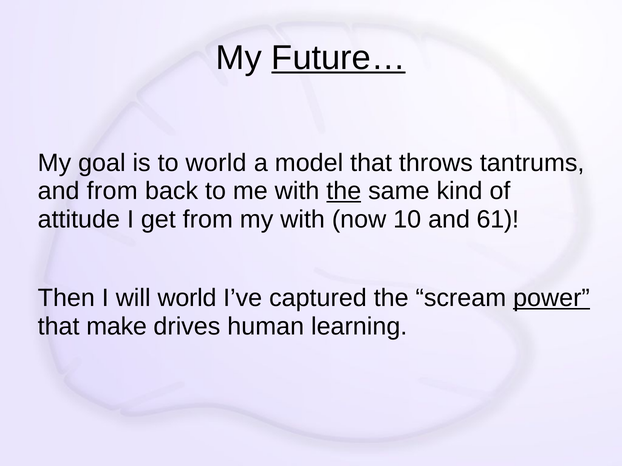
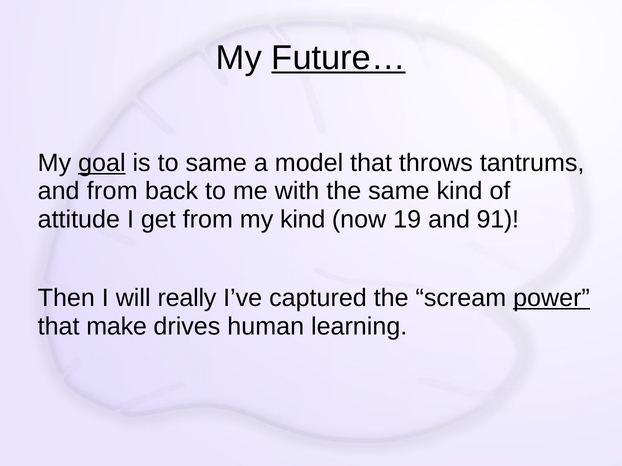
goal underline: none -> present
to world: world -> same
the at (344, 191) underline: present -> none
my with: with -> kind
10: 10 -> 19
61: 61 -> 91
will world: world -> really
